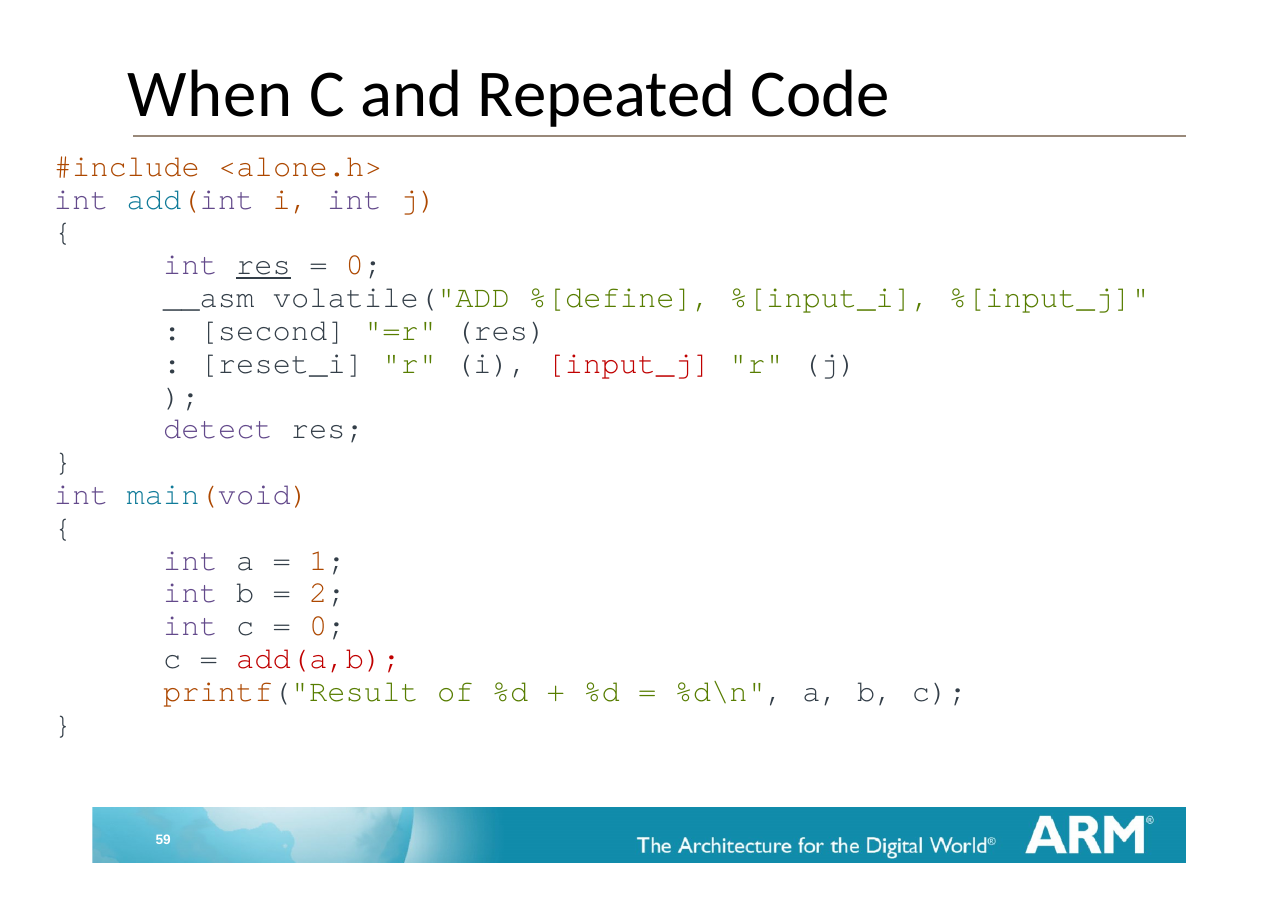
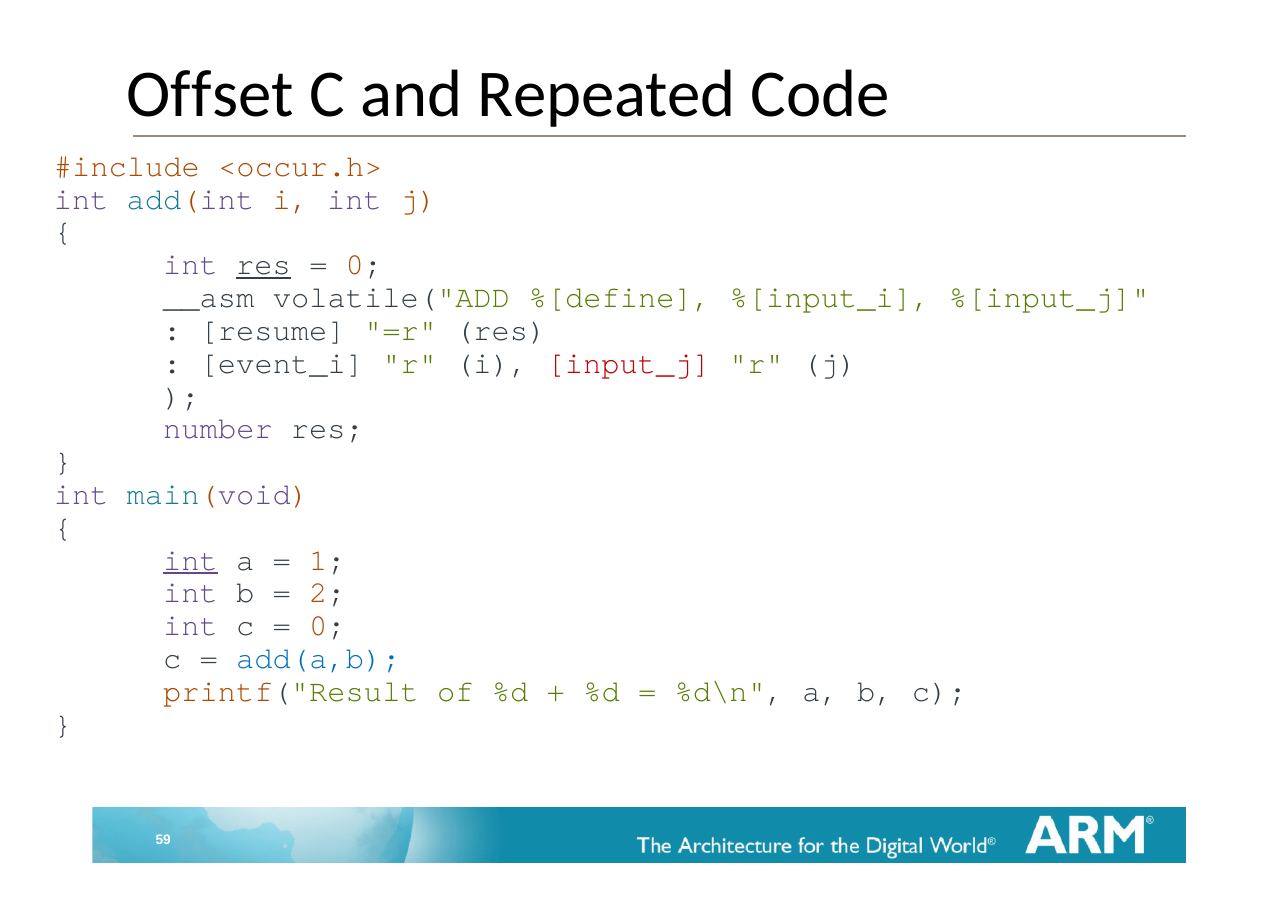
When: When -> Offset
<alone.h>: <alone.h> -> <occur.h>
second: second -> resume
reset_i: reset_i -> event_i
detect: detect -> number
int at (191, 560) underline: none -> present
add(a,b colour: red -> blue
